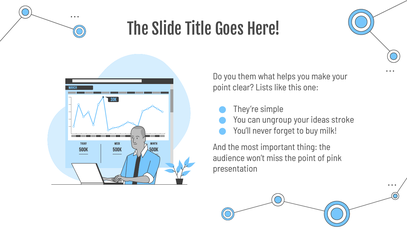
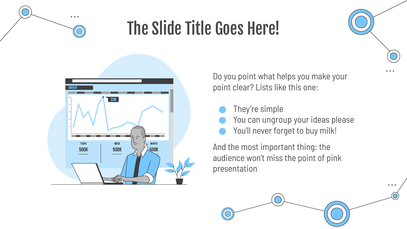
you them: them -> point
stroke: stroke -> please
